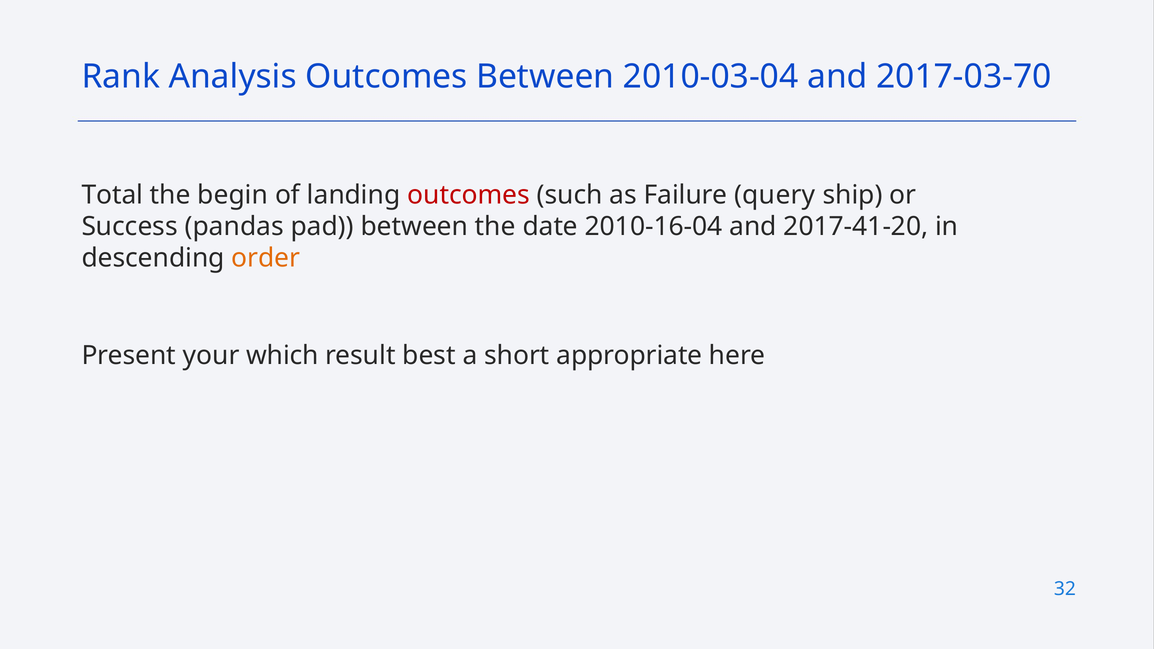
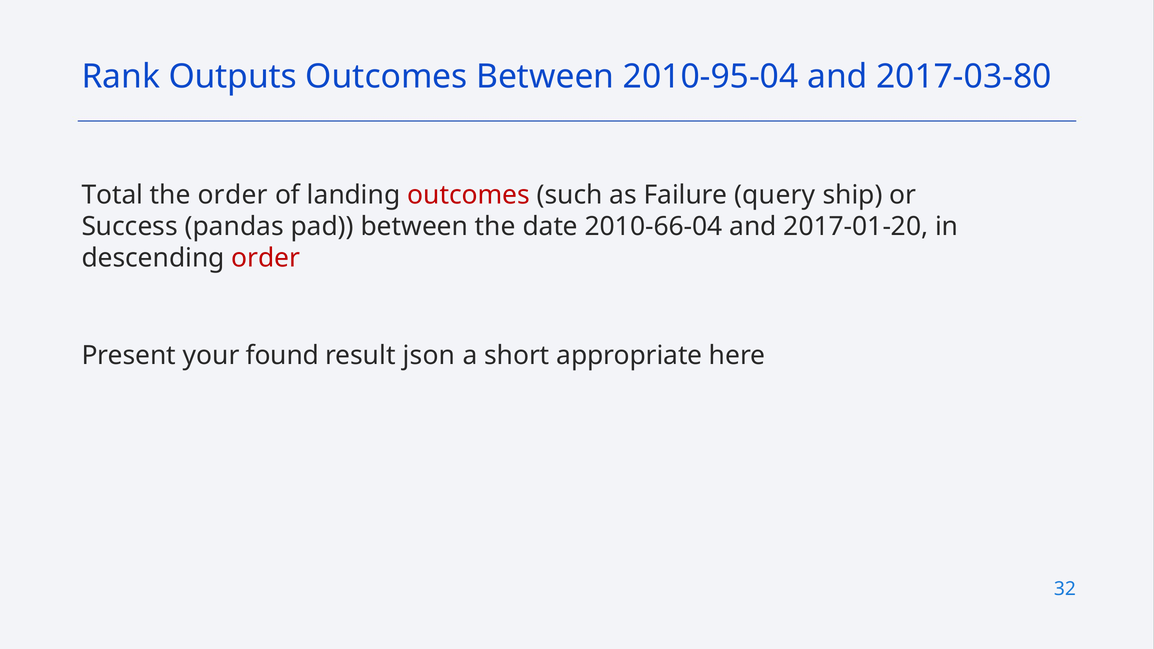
Analysis: Analysis -> Outputs
2010-03-04: 2010-03-04 -> 2010-95-04
2017-03-70: 2017-03-70 -> 2017-03-80
the begin: begin -> order
2010-16-04: 2010-16-04 -> 2010-66-04
2017-41-20: 2017-41-20 -> 2017-01-20
order at (266, 258) colour: orange -> red
which: which -> found
best: best -> json
